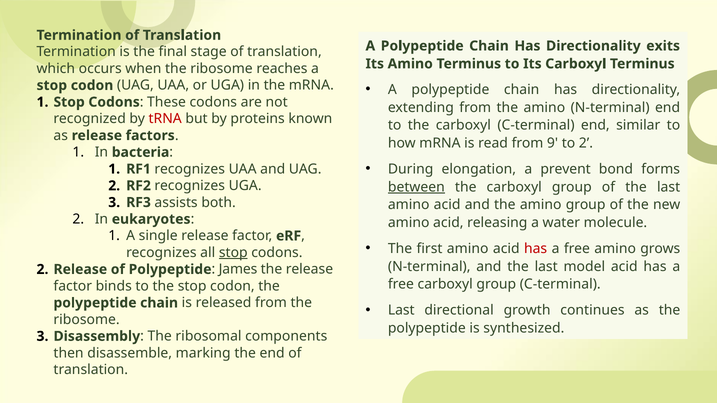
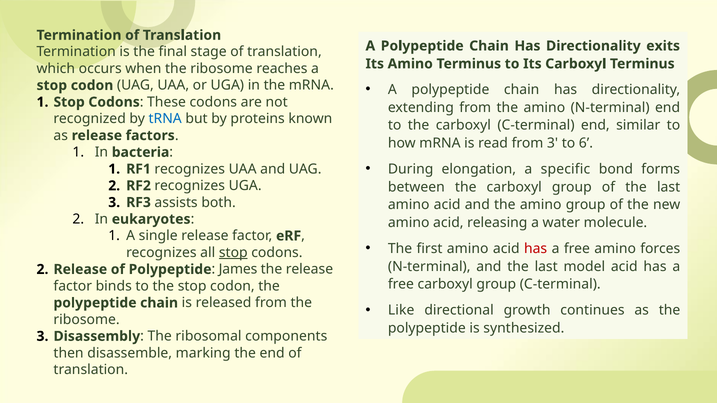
tRNA colour: red -> blue
from 9: 9 -> 3
to 2: 2 -> 6
prevent: prevent -> specific
between underline: present -> none
grows: grows -> forces
Last at (401, 310): Last -> Like
